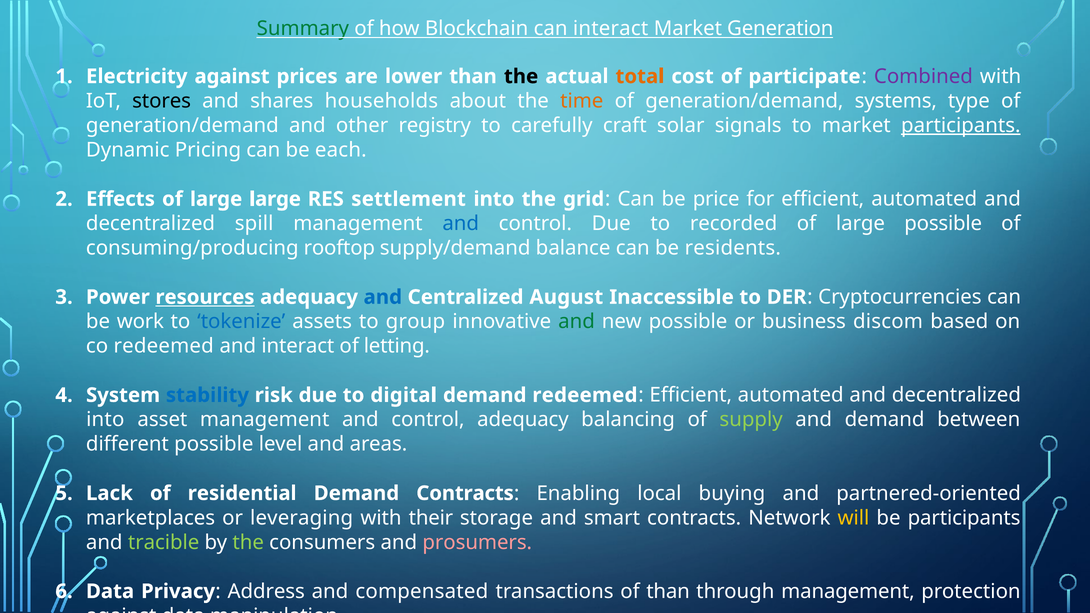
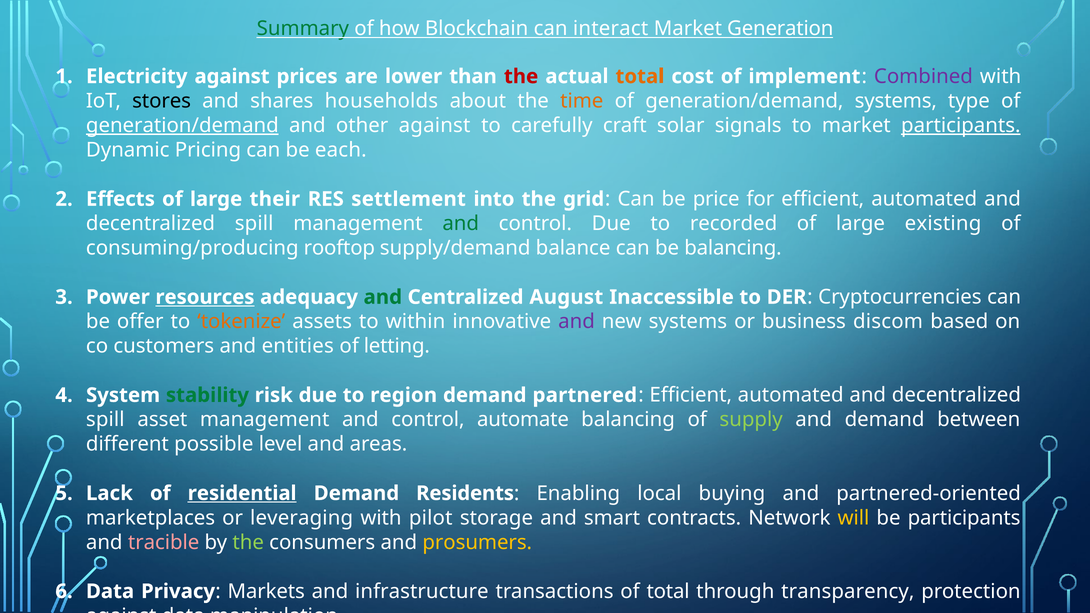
the at (521, 76) colour: black -> red
participate: participate -> implement
generation/demand at (182, 126) underline: none -> present
other registry: registry -> against
large large: large -> their
and at (461, 224) colour: blue -> green
large possible: possible -> existing
be residents: residents -> balancing
and at (383, 297) colour: blue -> green
work: work -> offer
tokenize colour: blue -> orange
group: group -> within
and at (576, 322) colour: green -> purple
new possible: possible -> systems
co redeemed: redeemed -> customers
and interact: interact -> entities
stability colour: blue -> green
digital: digital -> region
demand redeemed: redeemed -> partnered
into at (105, 420): into -> spill
control adequacy: adequacy -> automate
residential underline: none -> present
Demand Contracts: Contracts -> Residents
their: their -> pilot
tracible colour: light green -> pink
prosumers colour: pink -> yellow
Address: Address -> Markets
compensated: compensated -> infrastructure
of than: than -> total
through management: management -> transparency
